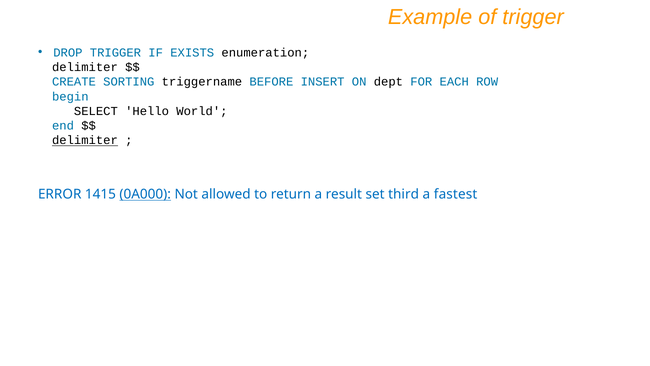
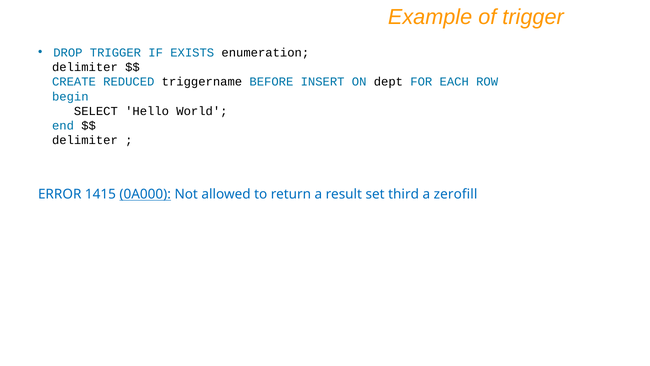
SORTING: SORTING -> REDUCED
delimiter at (85, 140) underline: present -> none
fastest: fastest -> zerofill
